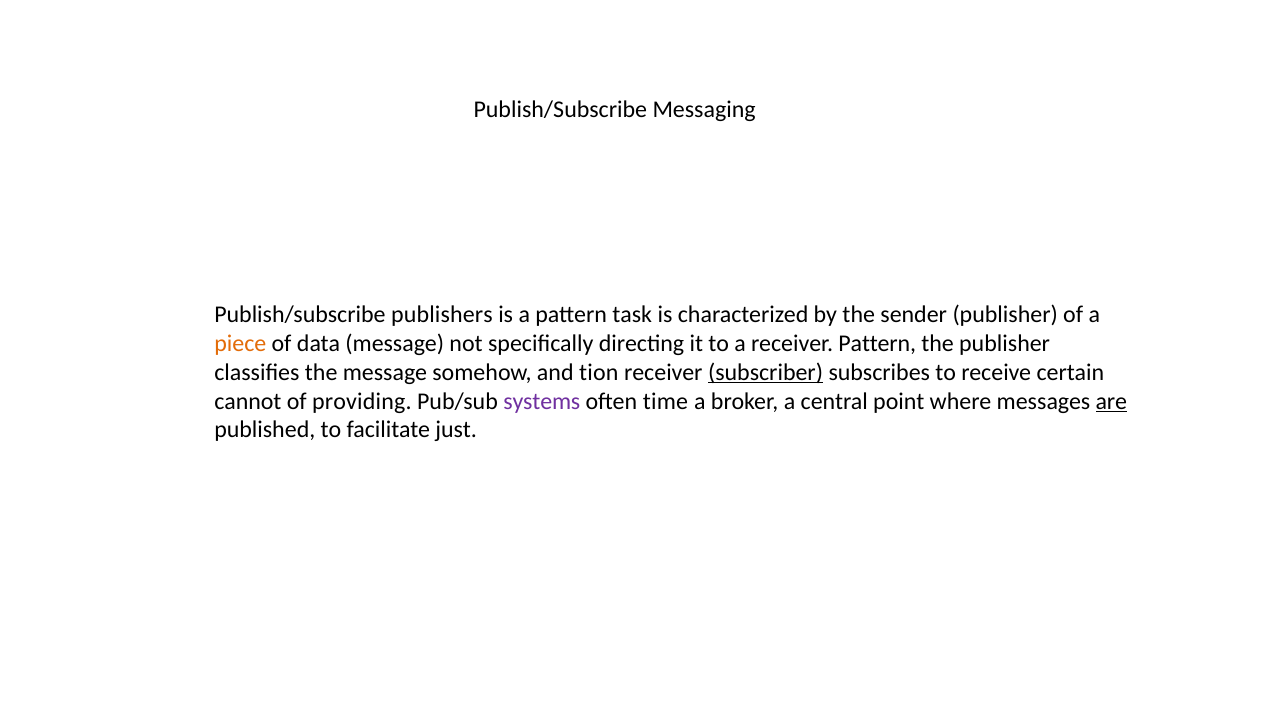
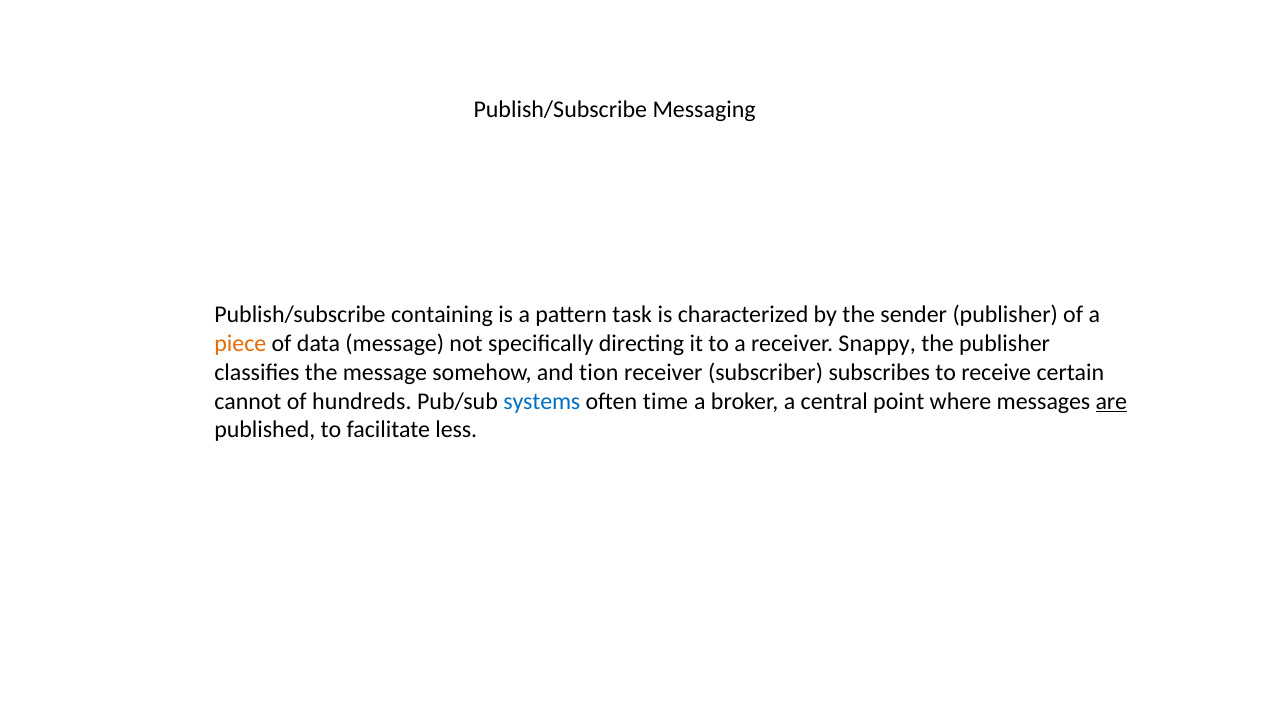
publishers: publishers -> containing
receiver Pattern: Pattern -> Snappy
subscriber underline: present -> none
providing: providing -> hundreds
systems colour: purple -> blue
just: just -> less
